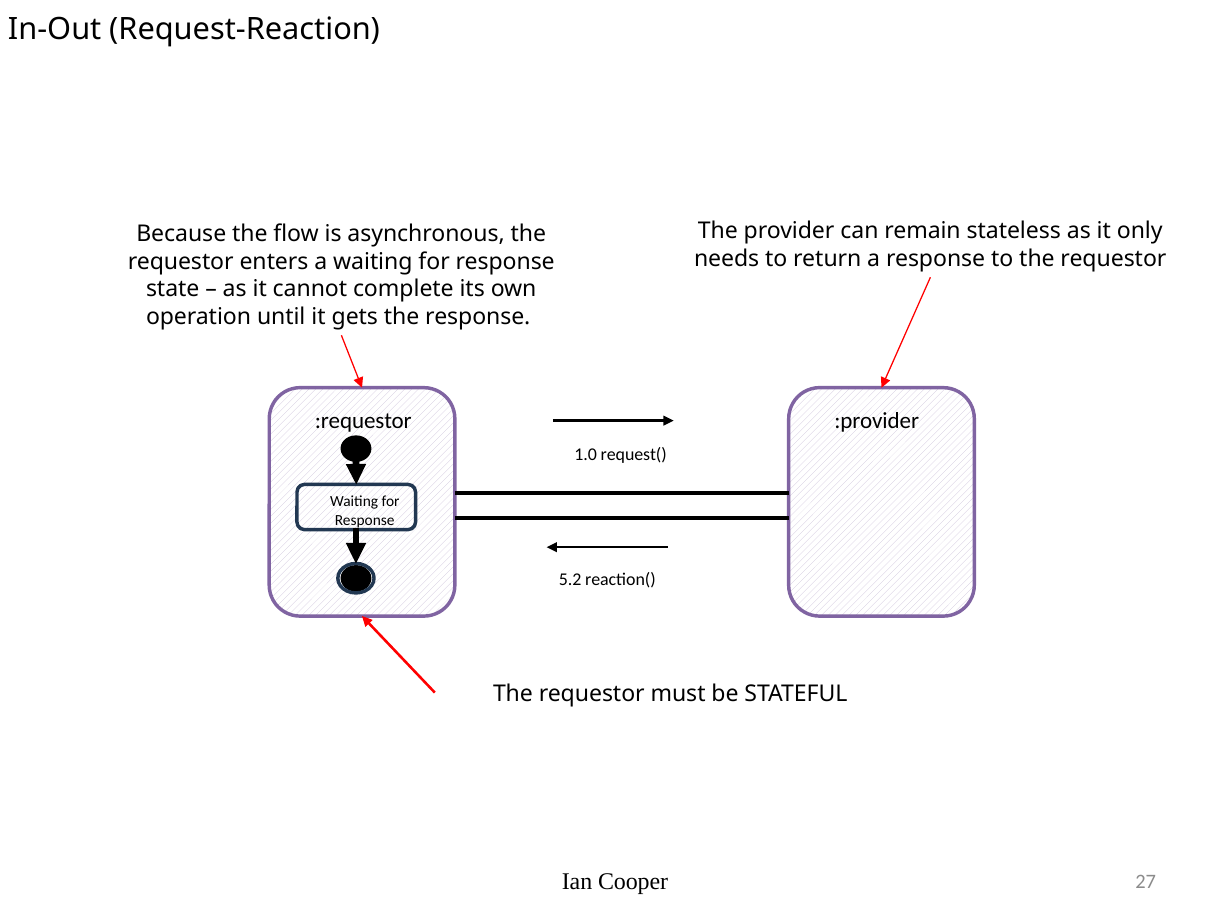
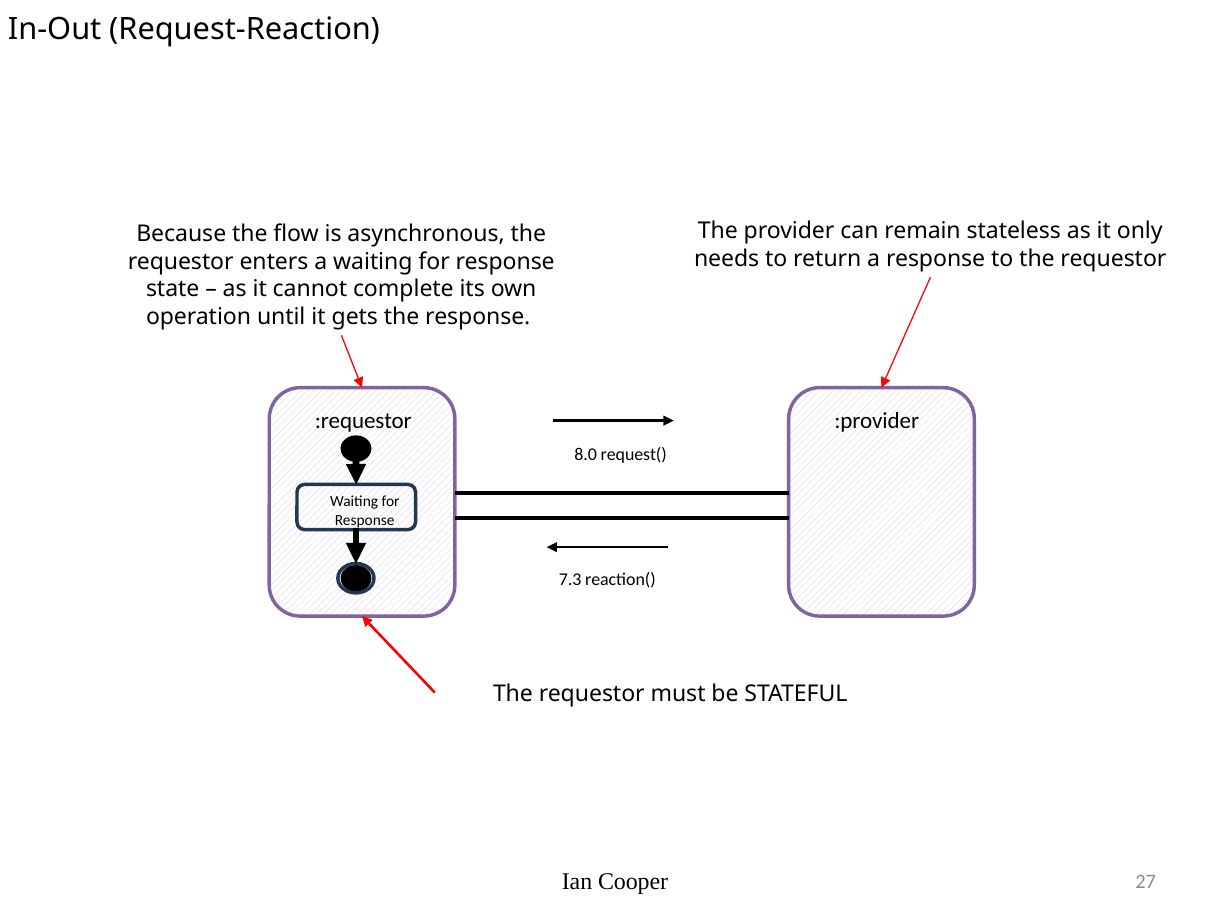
1.0: 1.0 -> 8.0
5.2: 5.2 -> 7.3
